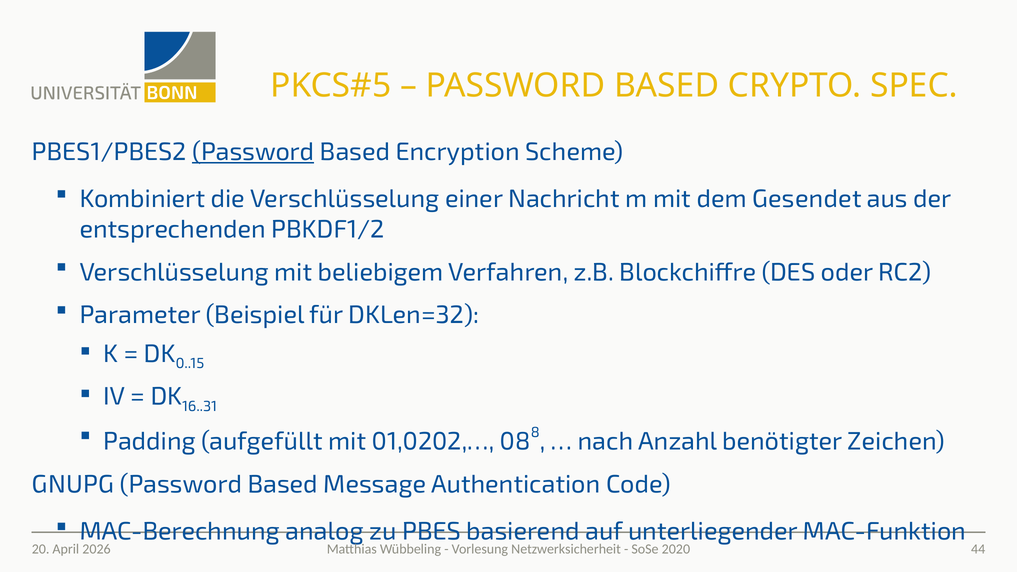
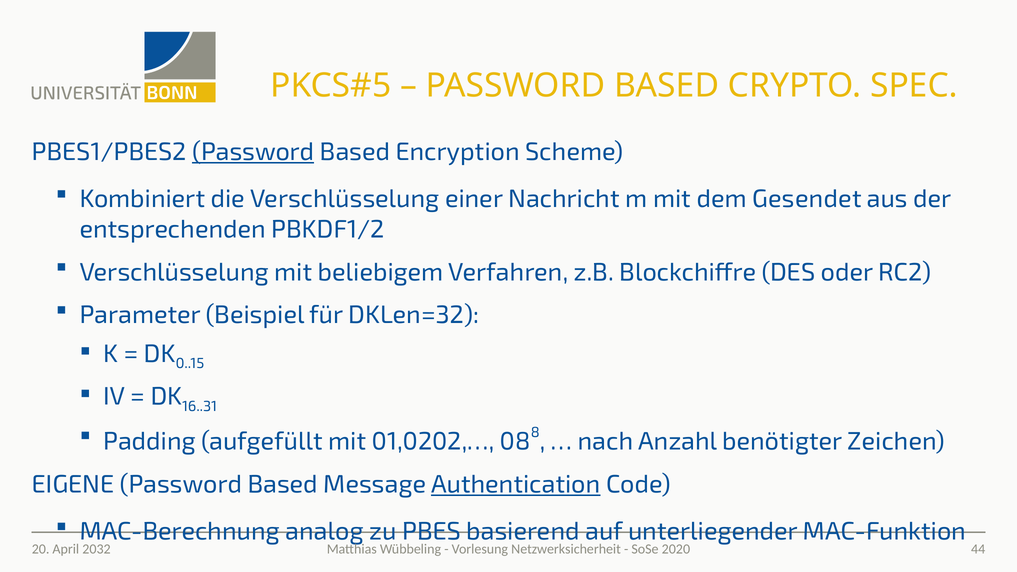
GNUPG: GNUPG -> EIGENE
Authentication underline: none -> present
2026: 2026 -> 2032
